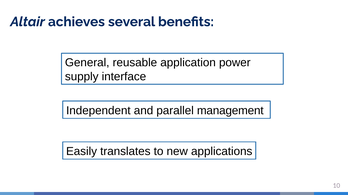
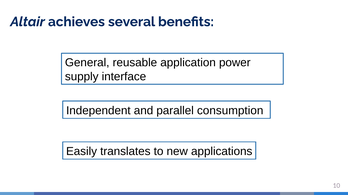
management: management -> consumption
